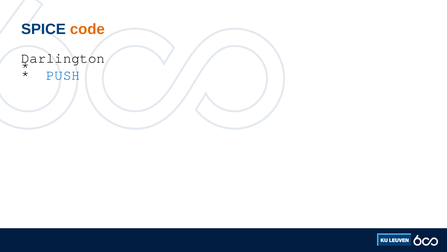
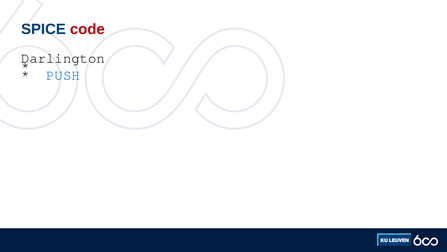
code colour: orange -> red
